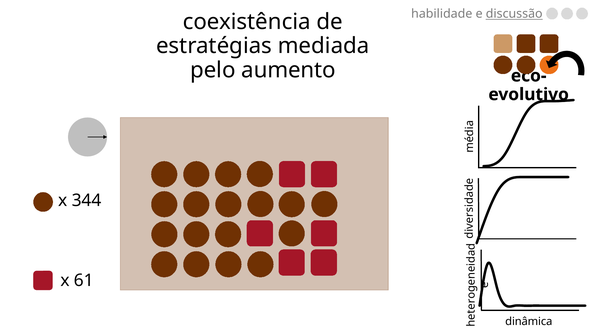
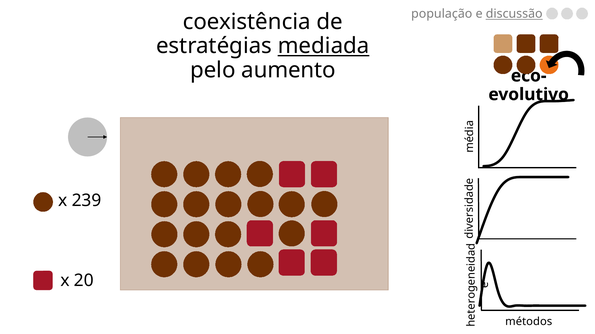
habilidade: habilidade -> população
mediada underline: none -> present
344: 344 -> 239
61: 61 -> 20
dinâmica: dinâmica -> métodos
